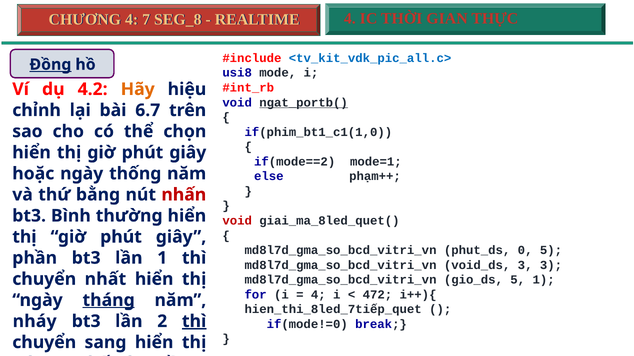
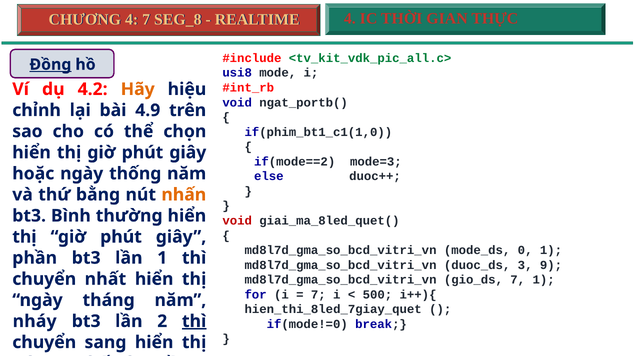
<tv_kit_vdk_pic_all.c> colour: blue -> green
ngat_portb( underline: present -> none
6.7: 6.7 -> 4.9
mode=1: mode=1 -> mode=3
phạm++: phạm++ -> duoc++
nhấn at (184, 195) colour: red -> orange
phut_ds: phut_ds -> mode_ds
0 5: 5 -> 1
void_ds: void_ds -> duoc_ds
3 3: 3 -> 9
gio_ds 5: 5 -> 7
4 at (318, 295): 4 -> 7
472: 472 -> 500
tháng underline: present -> none
hien_thi_8led_7tiếp_quet: hien_thi_8led_7tiếp_quet -> hien_thi_8led_7giay_quet
